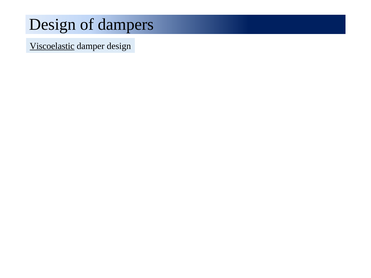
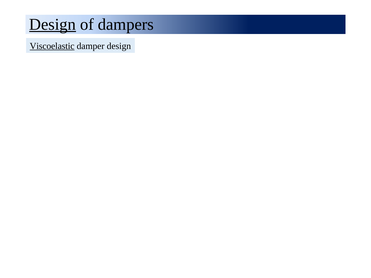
Design at (53, 24) underline: none -> present
